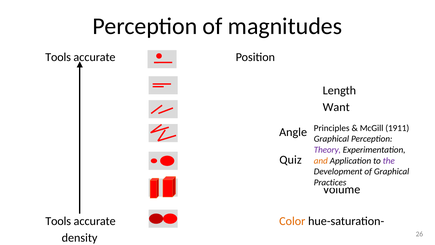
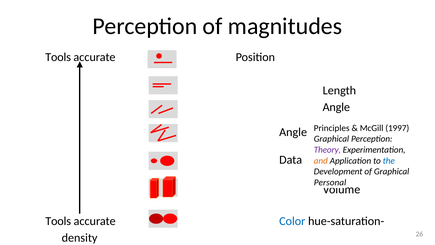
Want at (336, 107): Want -> Angle
1911: 1911 -> 1997
Quiz: Quiz -> Data
the colour: purple -> blue
Practices: Practices -> Personal
Color colour: orange -> blue
